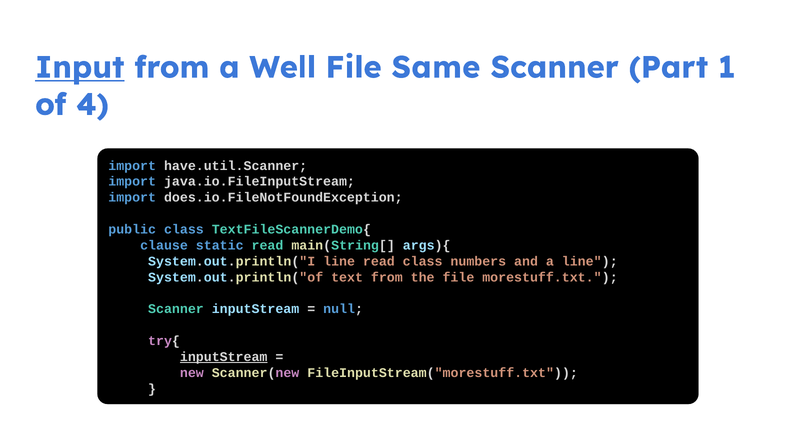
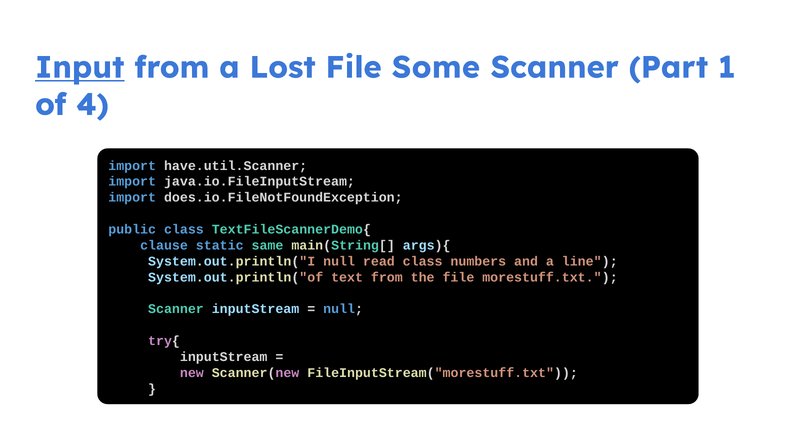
Well: Well -> Lost
Same: Same -> Some
static read: read -> same
System.out.println("I line: line -> null
inputStream at (224, 357) underline: present -> none
